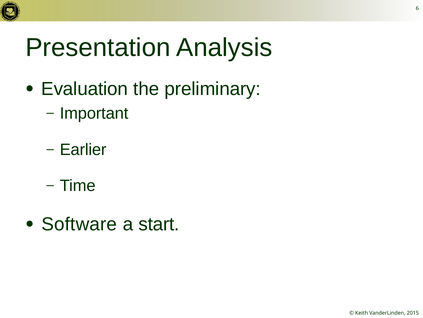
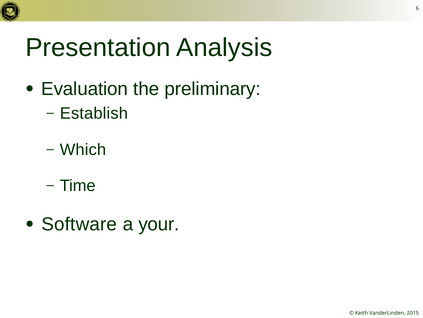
Important: Important -> Establish
Earlier: Earlier -> Which
start: start -> your
